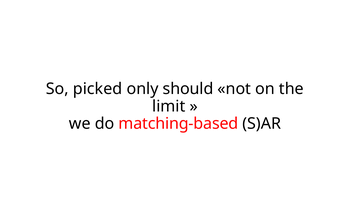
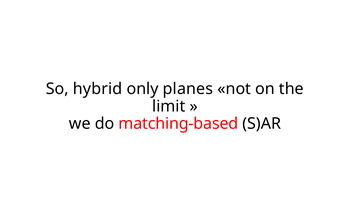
picked: picked -> hybrid
should: should -> planes
